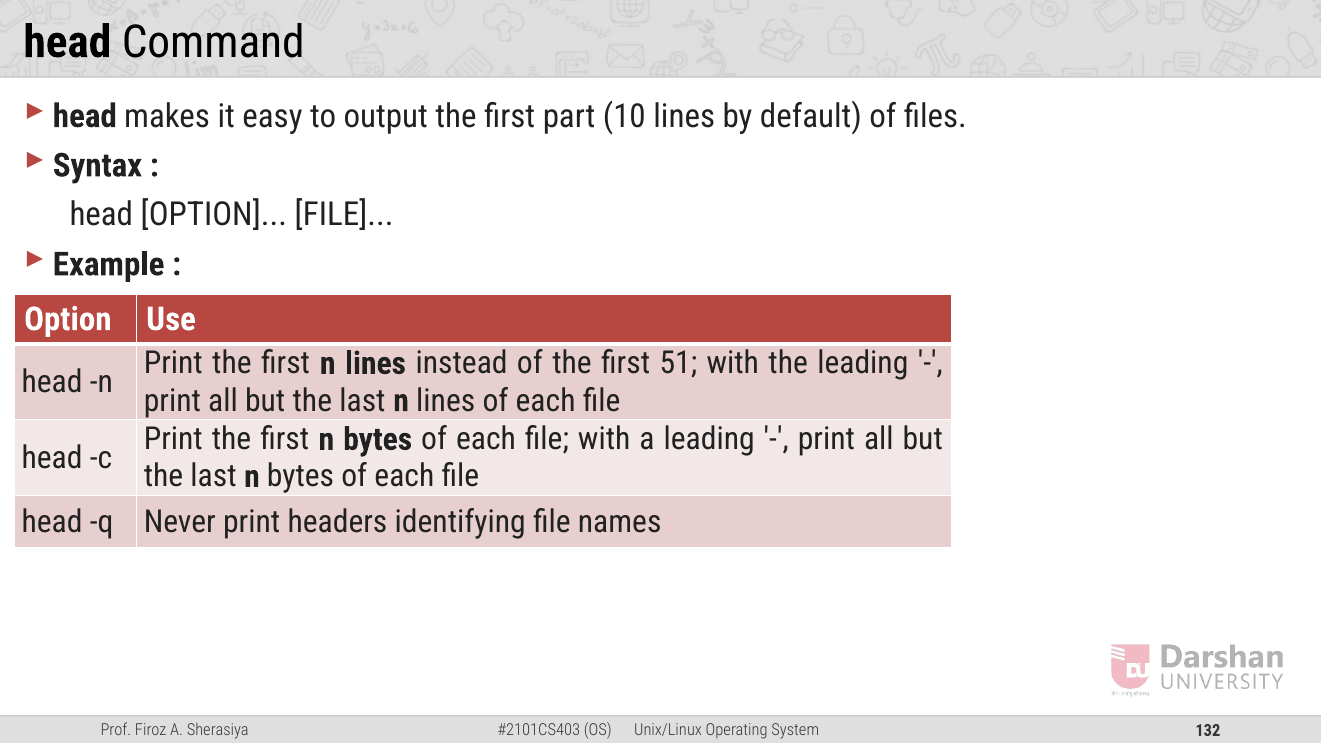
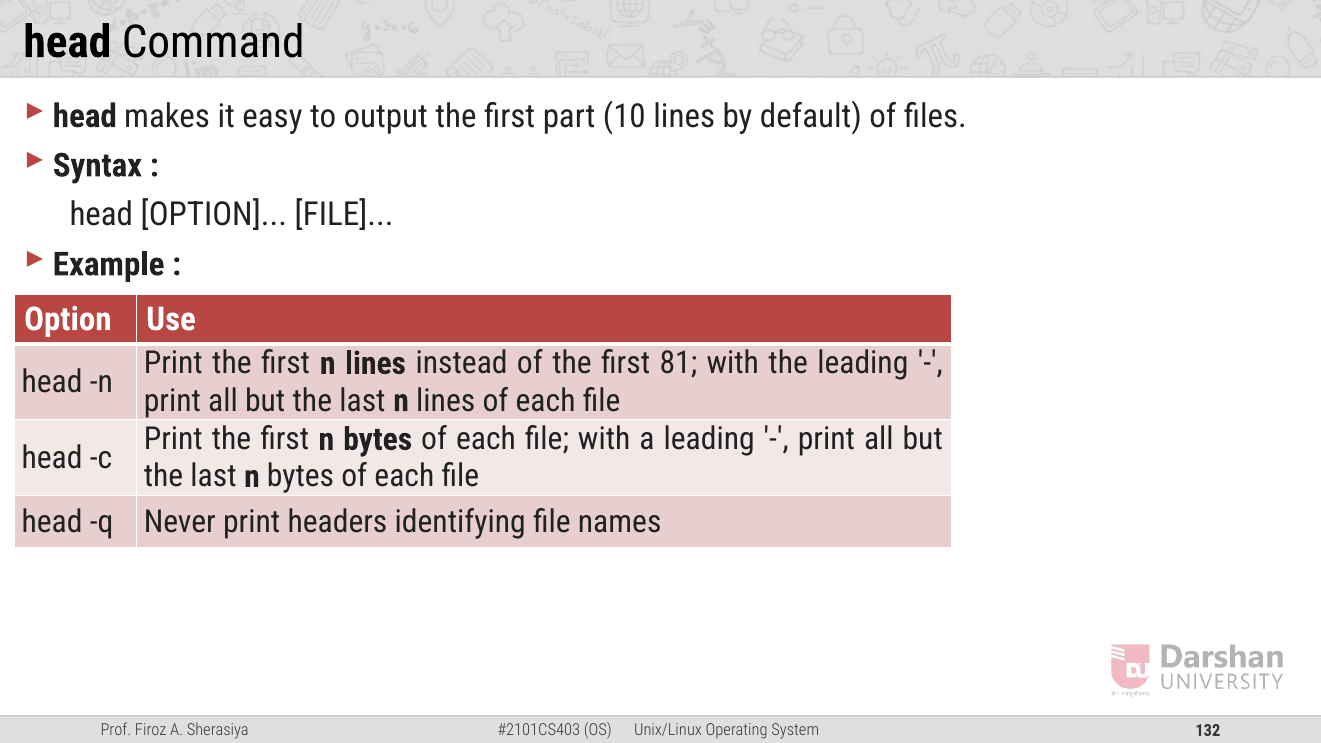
51: 51 -> 81
